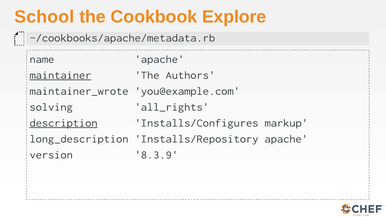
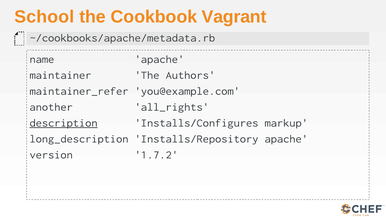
Explore: Explore -> Vagrant
maintainer underline: present -> none
maintainer_wrote: maintainer_wrote -> maintainer_refer
solving: solving -> another
8.3.9: 8.3.9 -> 1.7.2
